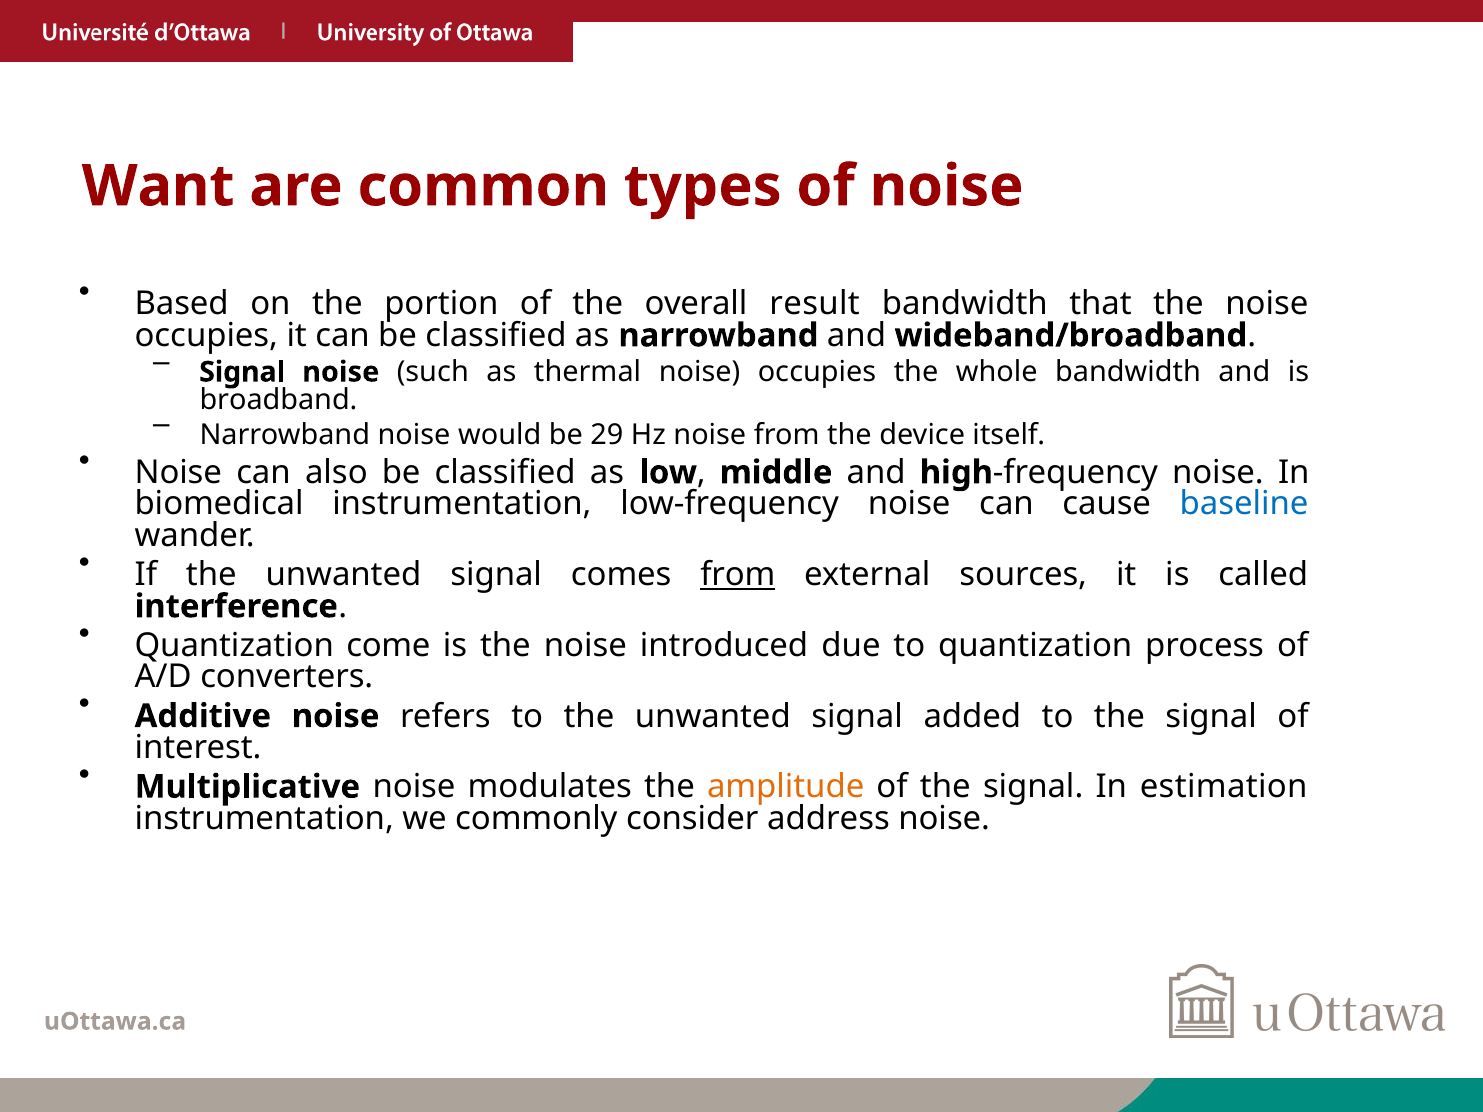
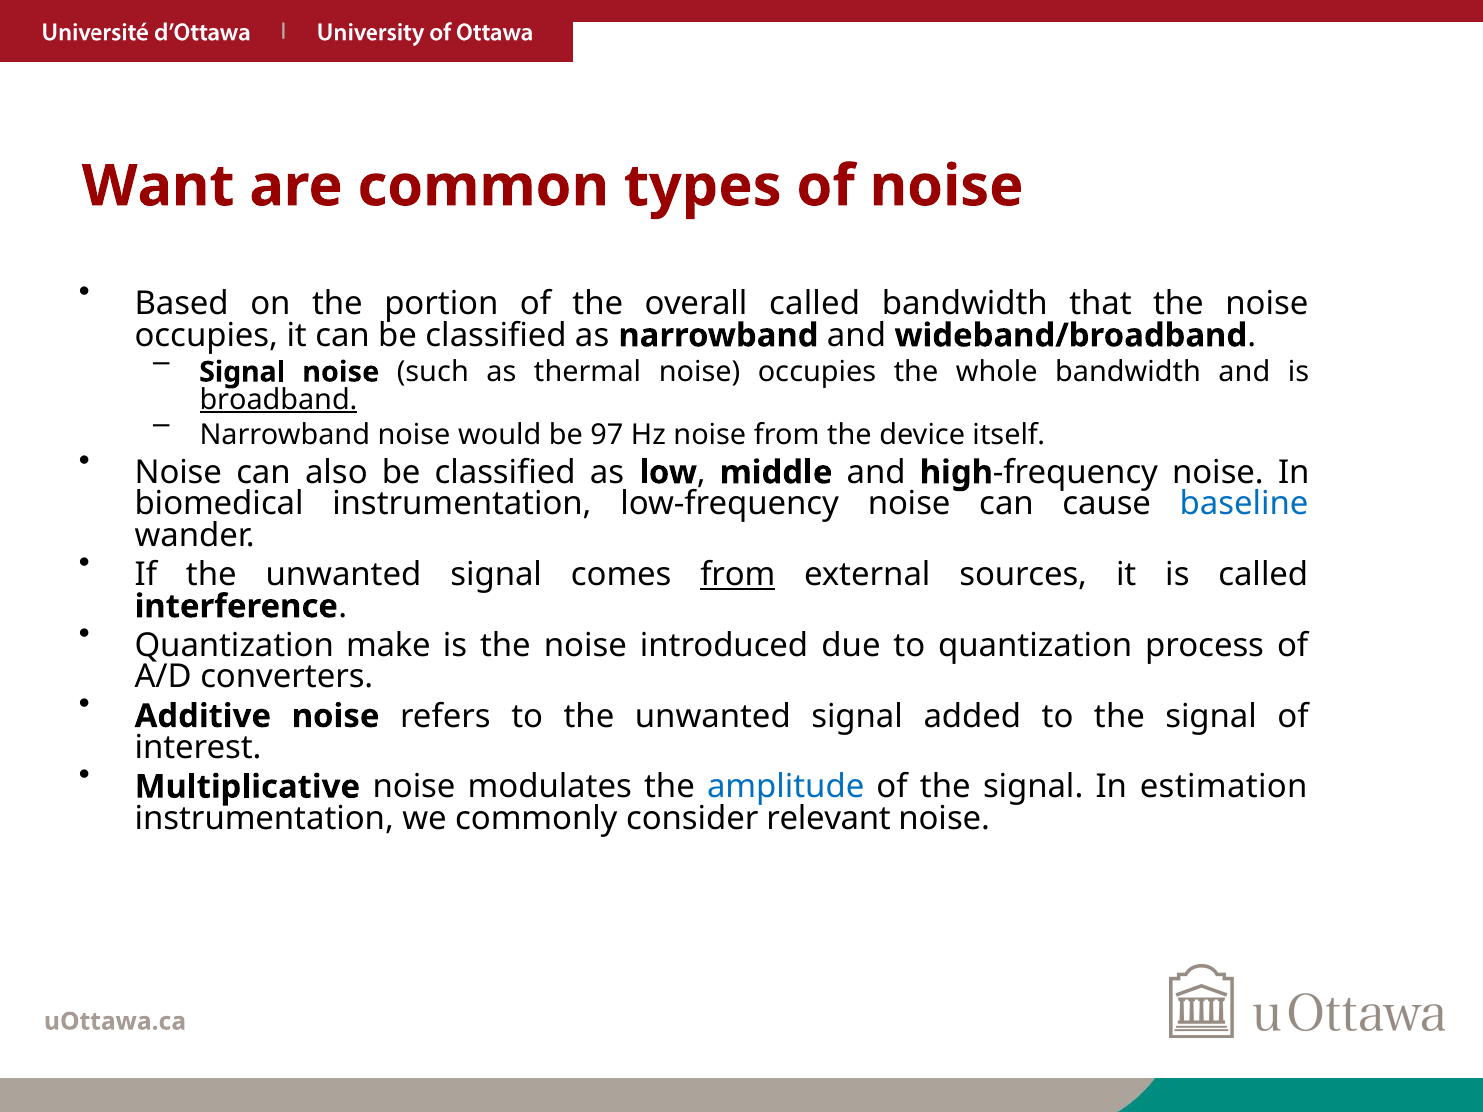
overall result: result -> called
broadband underline: none -> present
29: 29 -> 97
come: come -> make
amplitude colour: orange -> blue
address: address -> relevant
